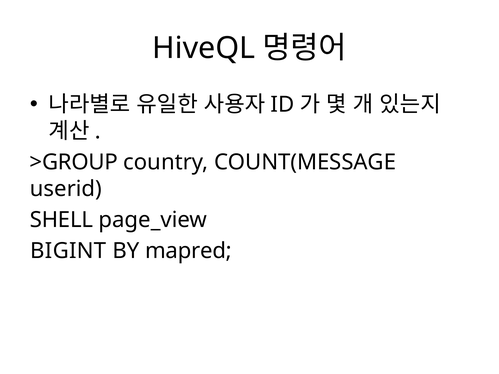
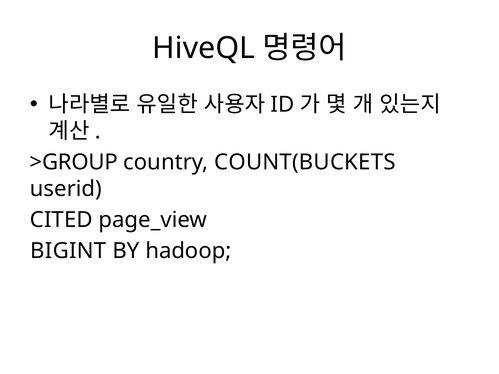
COUNT(MESSAGE: COUNT(MESSAGE -> COUNT(BUCKETS
SHELL: SHELL -> CITED
mapred: mapred -> hadoop
